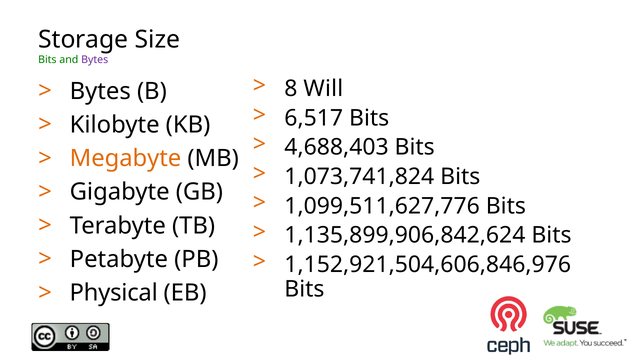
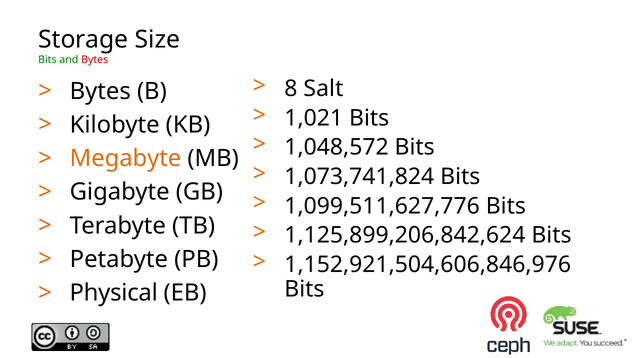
Bytes at (95, 60) colour: purple -> red
Will: Will -> Salt
6,517: 6,517 -> 1,021
4,688,403: 4,688,403 -> 1,048,572
1,135,899,906,842,624: 1,135,899,906,842,624 -> 1,125,899,206,842,624
